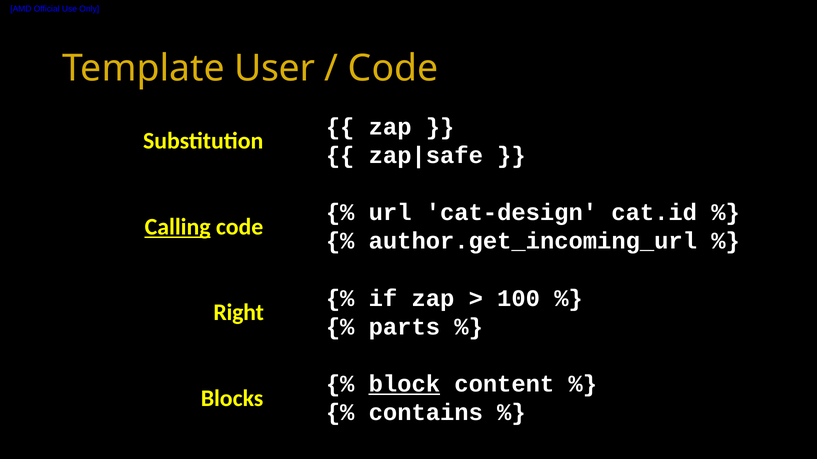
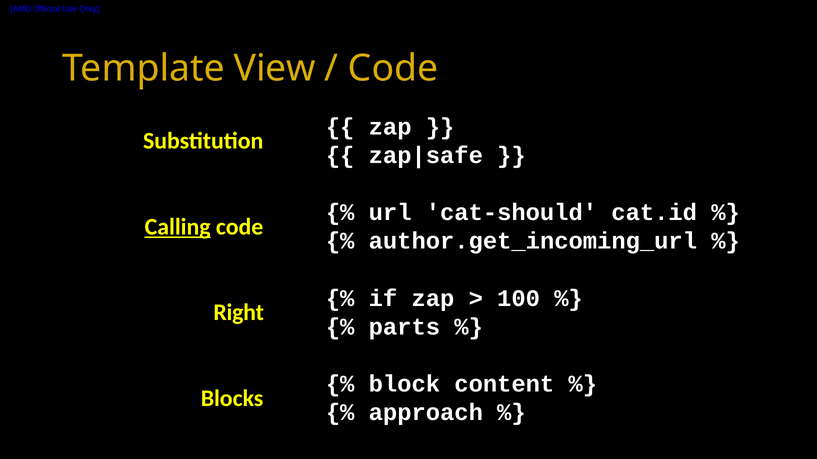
User: User -> View
cat-design: cat-design -> cat-should
block underline: present -> none
contains: contains -> approach
